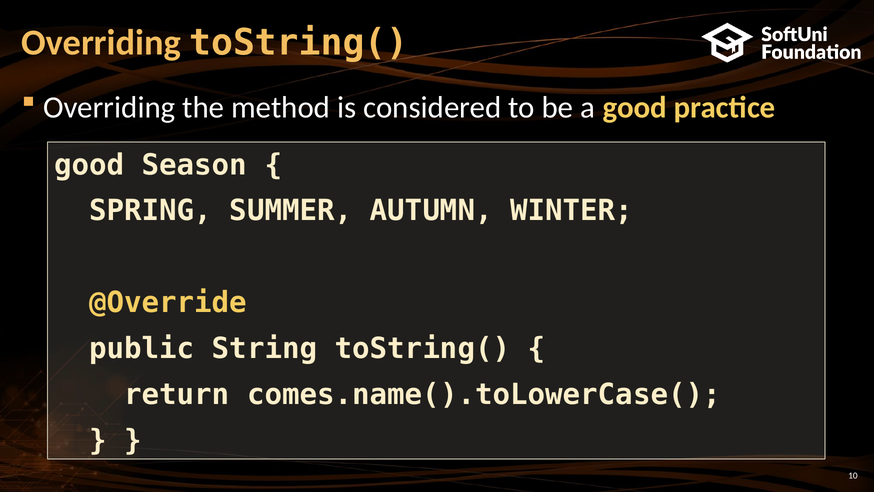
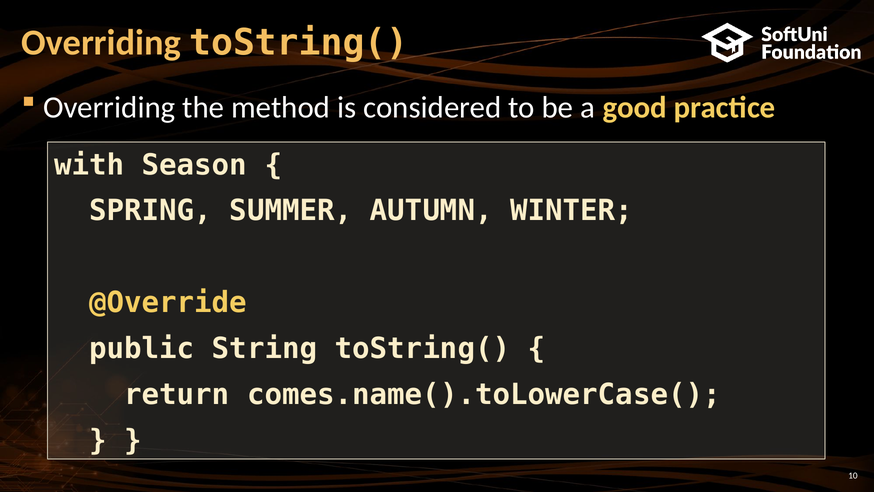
good at (89, 165): good -> with
